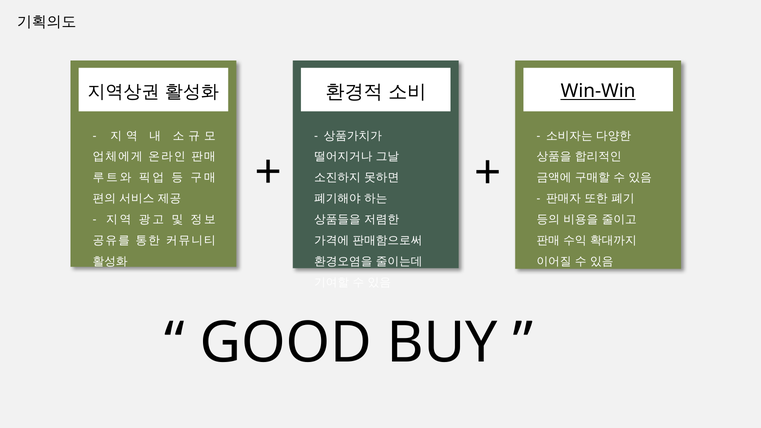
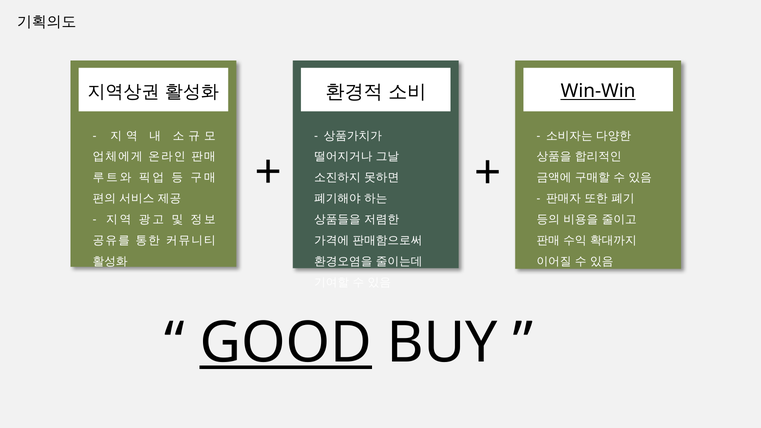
GOOD underline: none -> present
